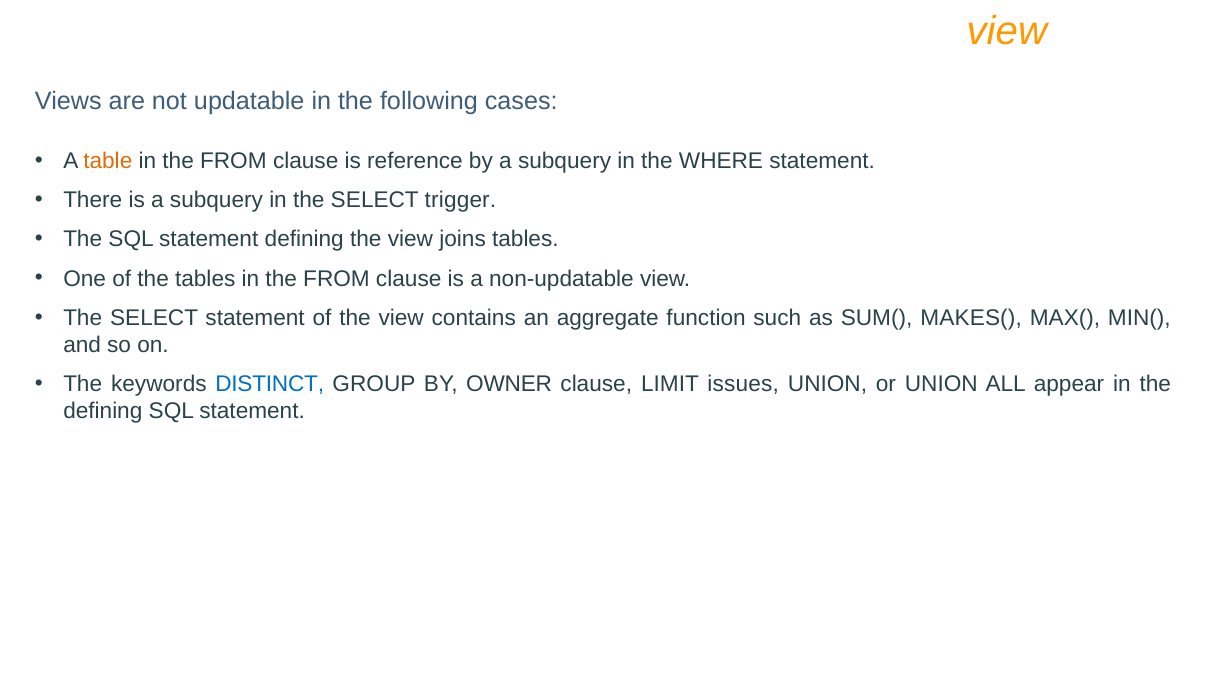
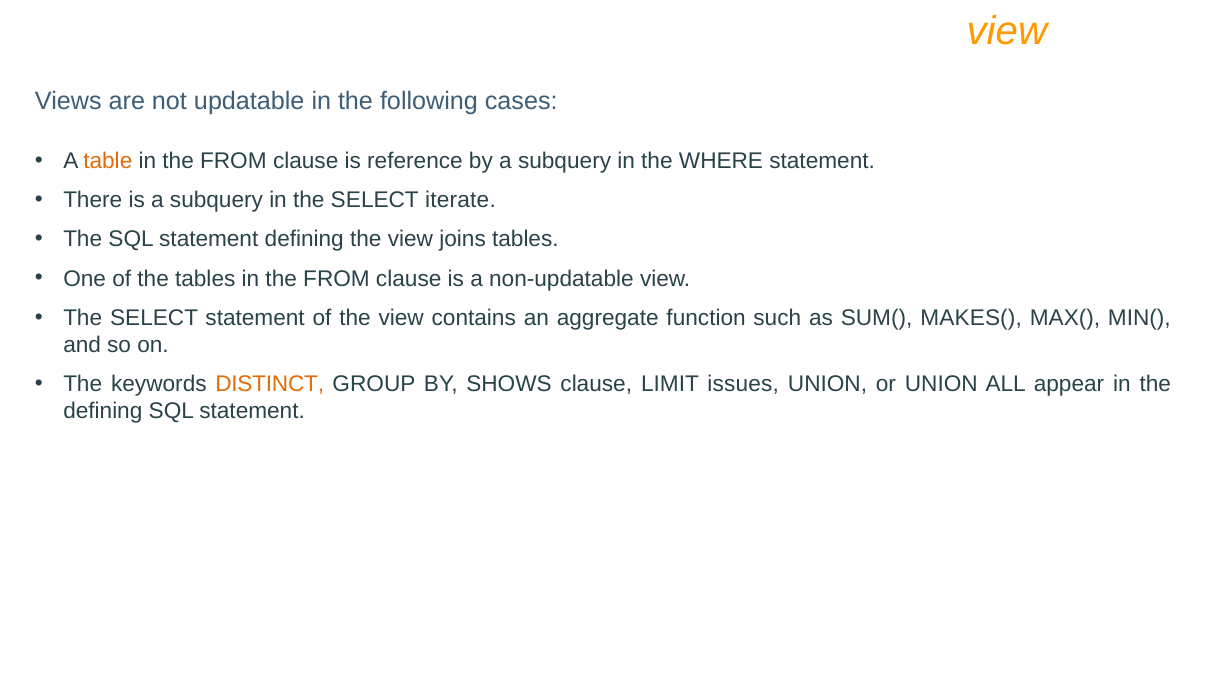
trigger: trigger -> iterate
DISTINCT colour: blue -> orange
OWNER: OWNER -> SHOWS
